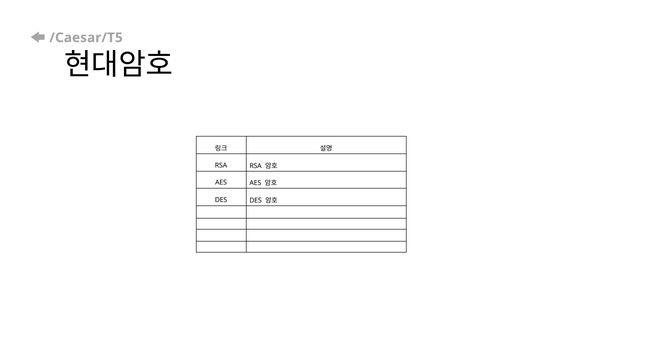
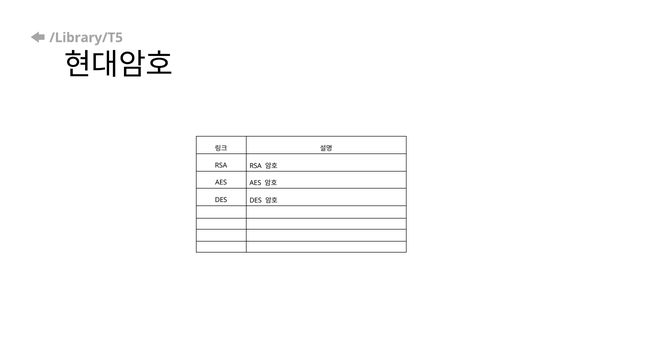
/Caesar/T5: /Caesar/T5 -> /Library/T5
